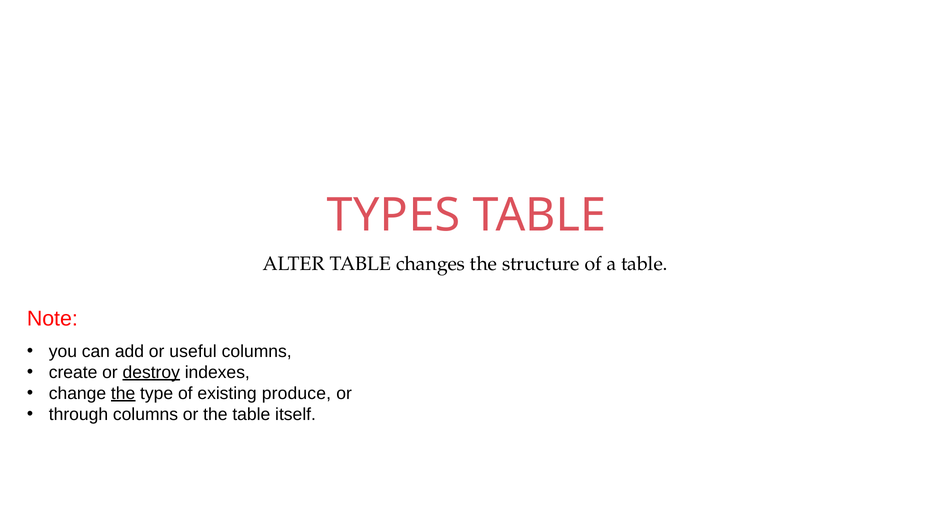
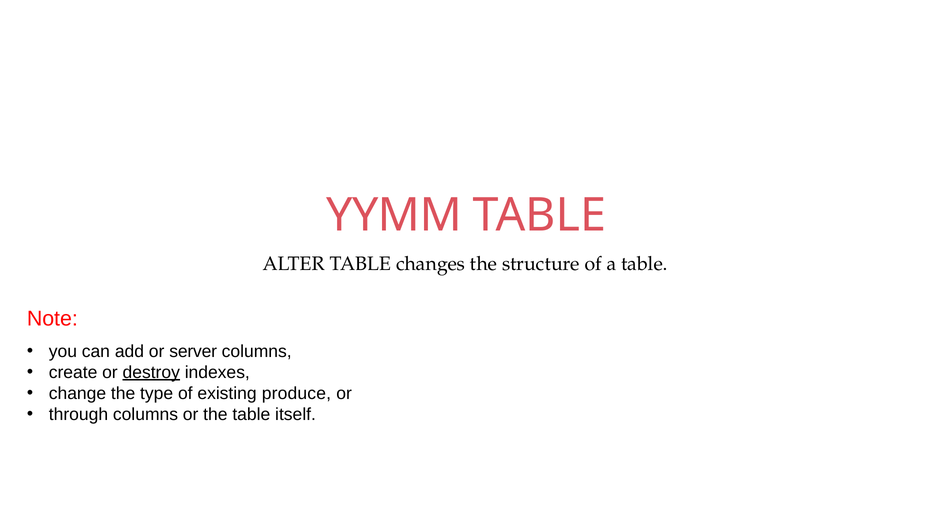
TYPES: TYPES -> YYMM
useful: useful -> server
the at (123, 393) underline: present -> none
